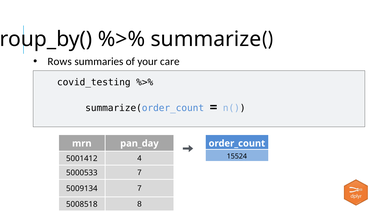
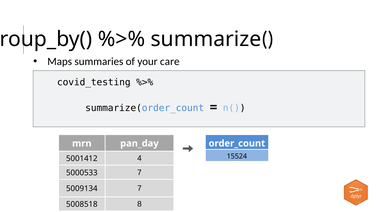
Rows: Rows -> Maps
